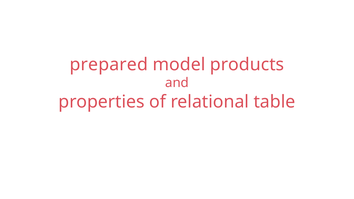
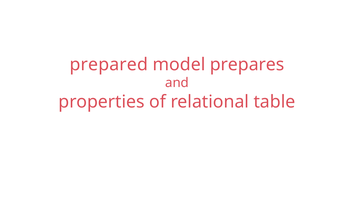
products: products -> prepares
